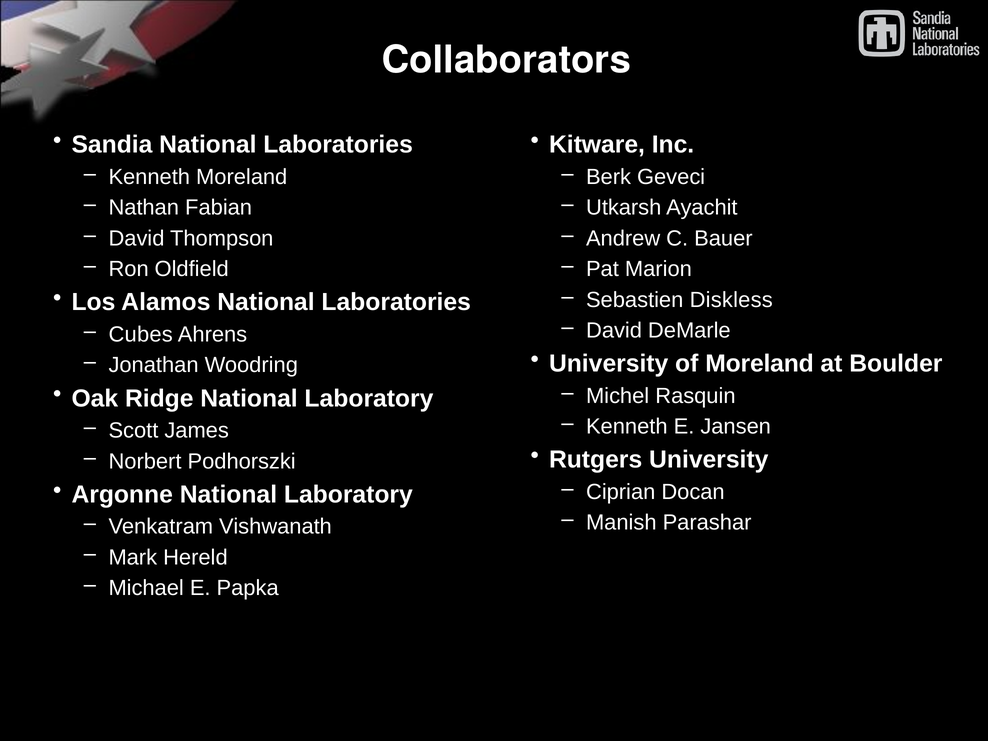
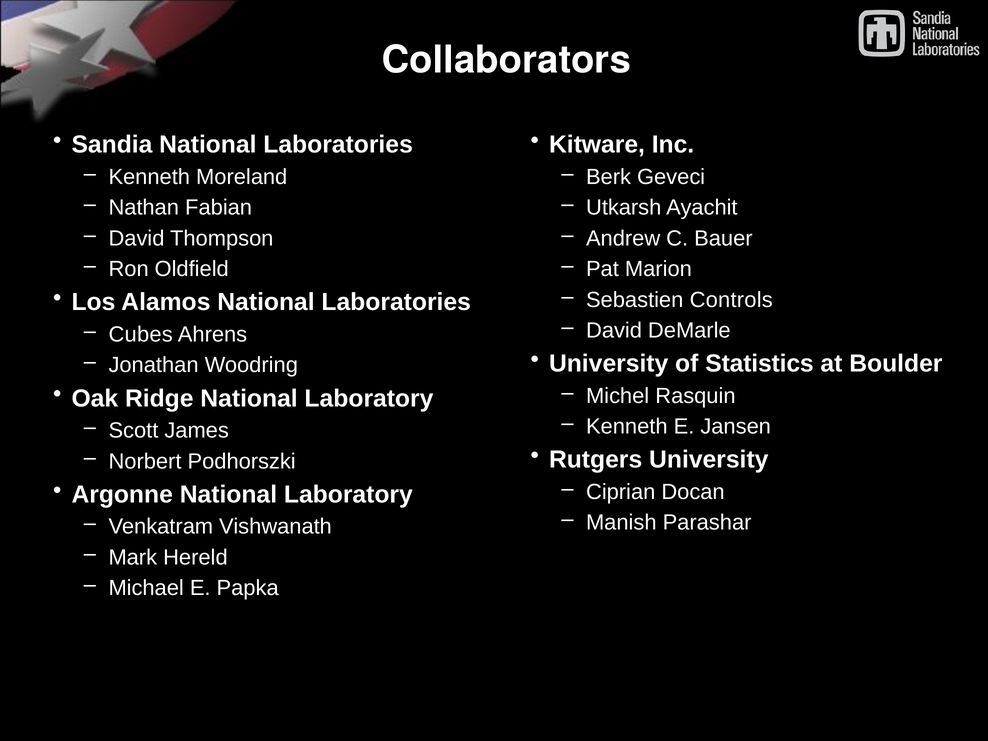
Diskless: Diskless -> Controls
of Moreland: Moreland -> Statistics
